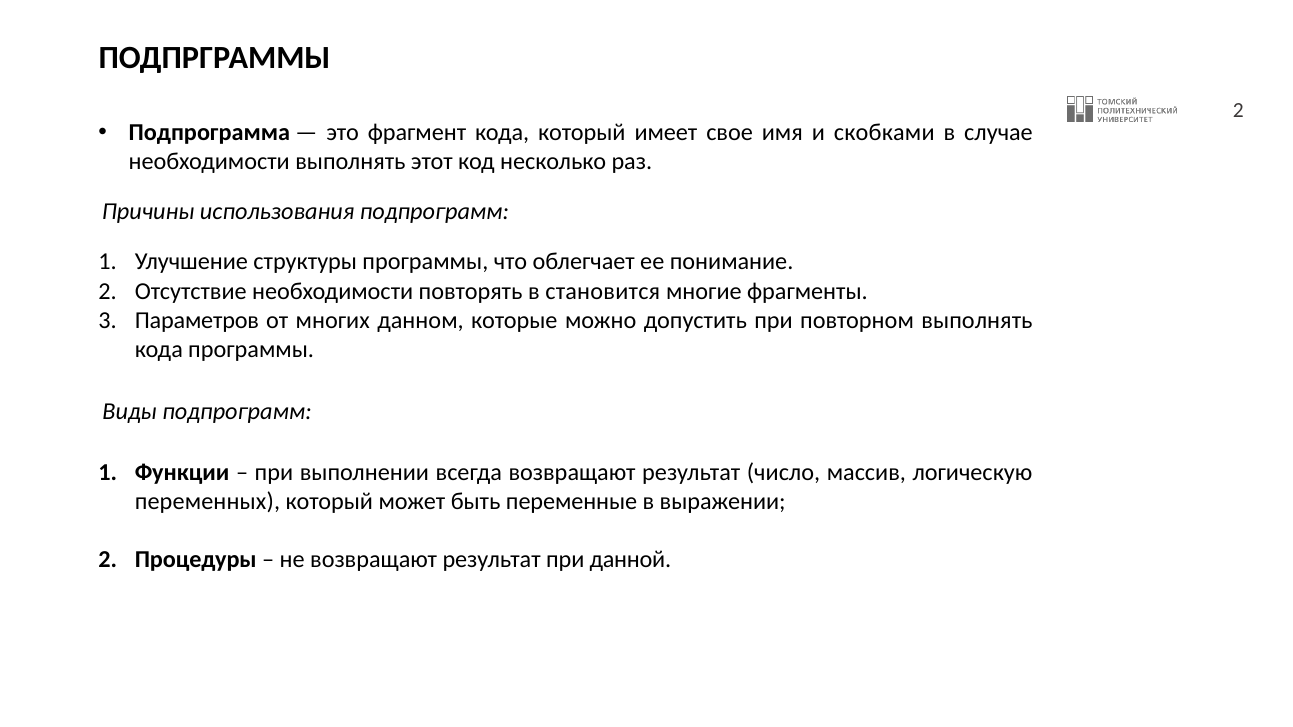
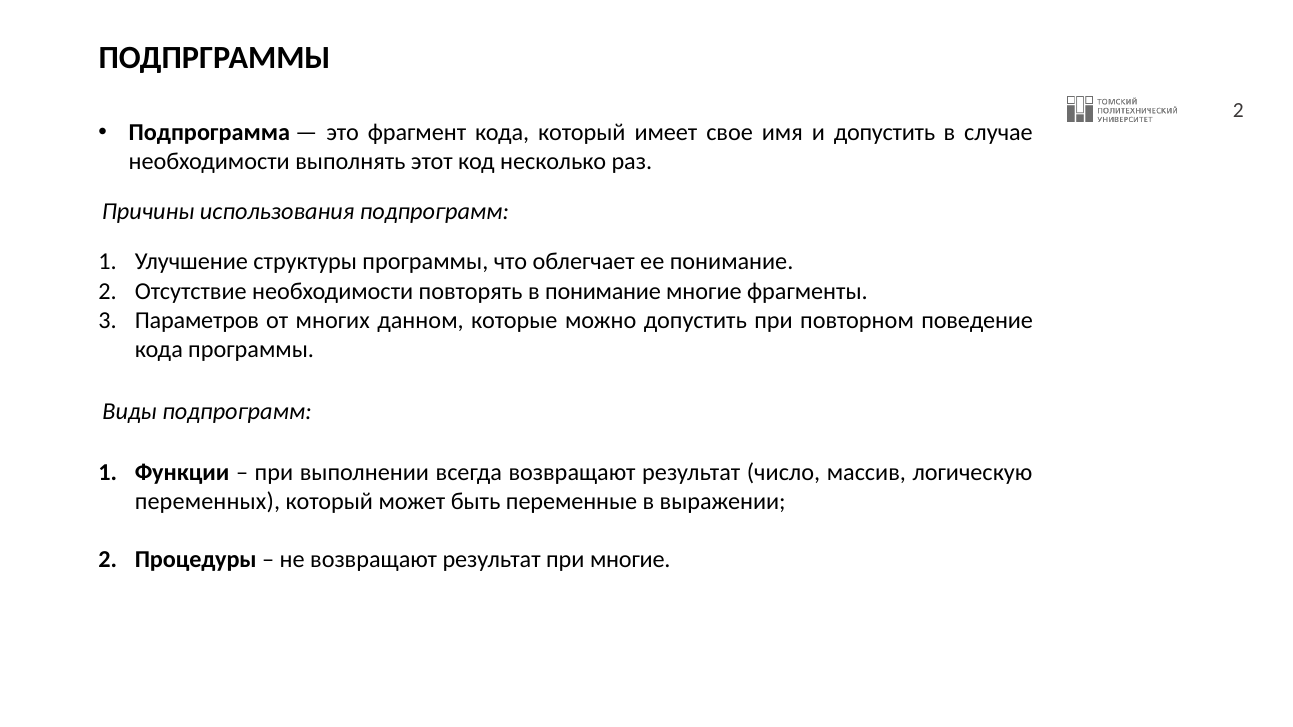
и скобками: скобками -> допустить
в становится: становится -> понимание
повторном выполнять: выполнять -> поведение
при данной: данной -> многие
